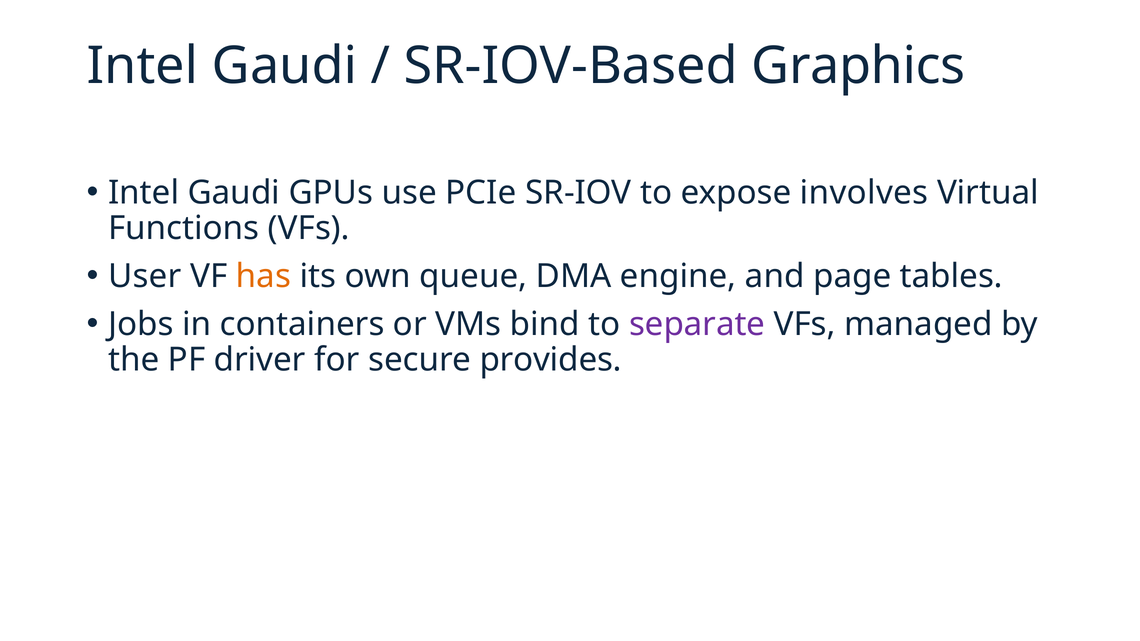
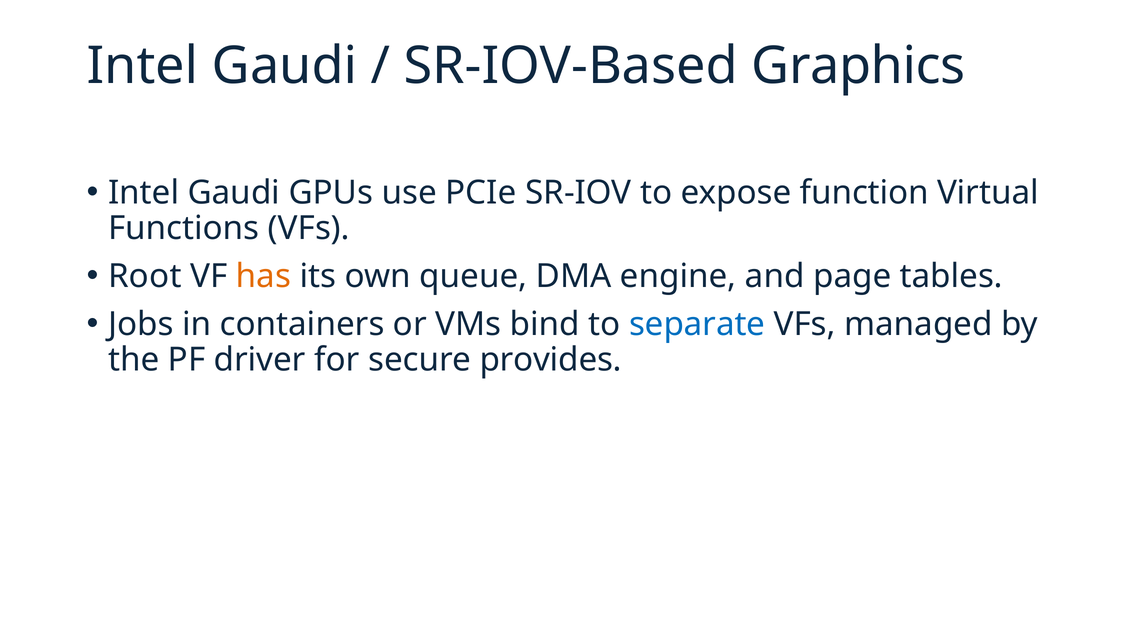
involves: involves -> function
User: User -> Root
separate colour: purple -> blue
